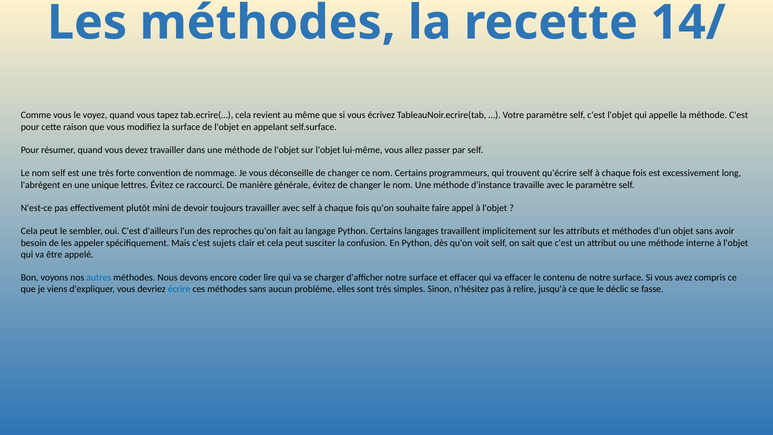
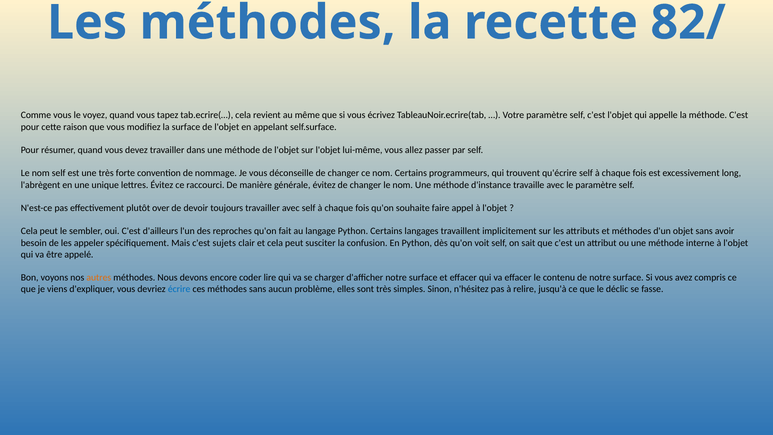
14/: 14/ -> 82/
mini: mini -> over
autres colour: blue -> orange
